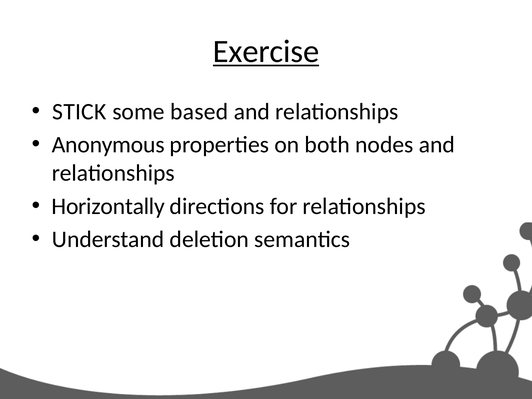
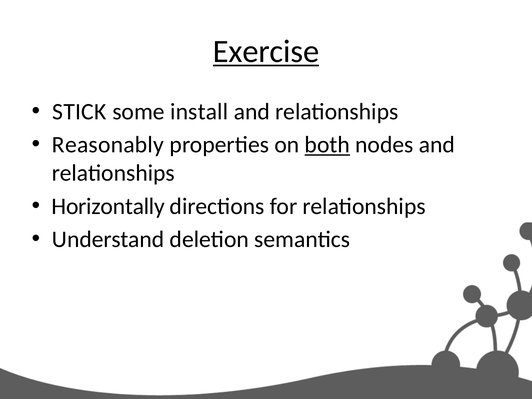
based: based -> install
Anonymous: Anonymous -> Reasonably
both underline: none -> present
